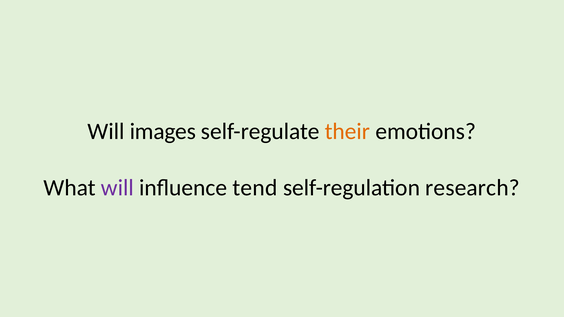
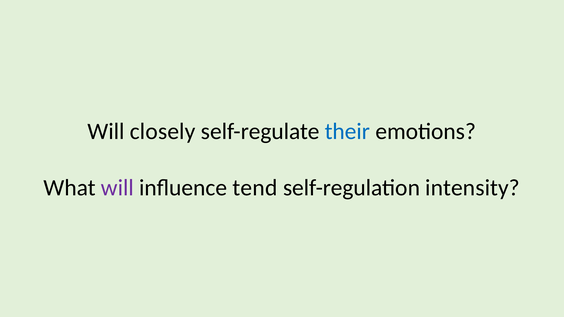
images: images -> closely
their colour: orange -> blue
research: research -> intensity
